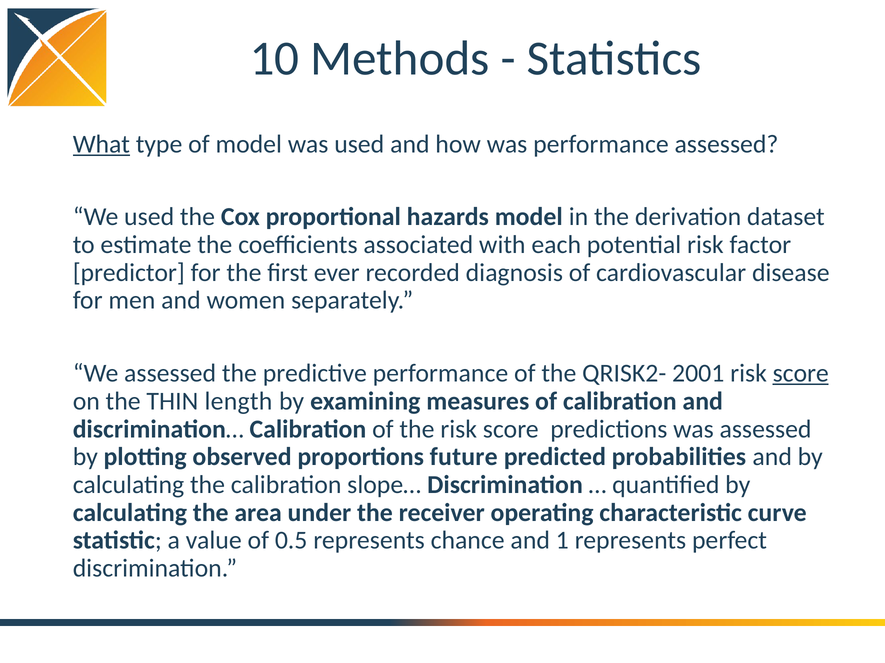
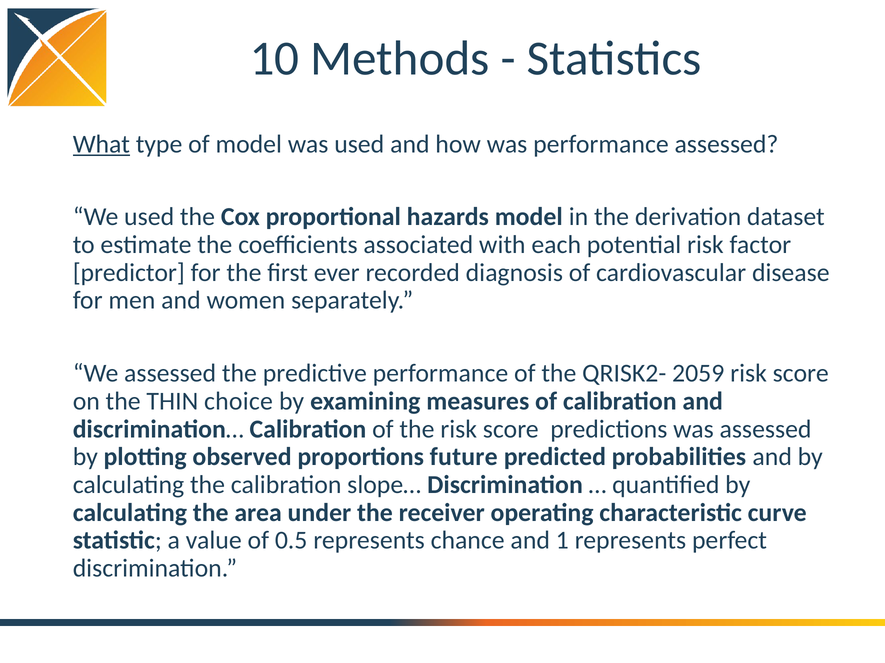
2001: 2001 -> 2059
score at (801, 374) underline: present -> none
length: length -> choice
